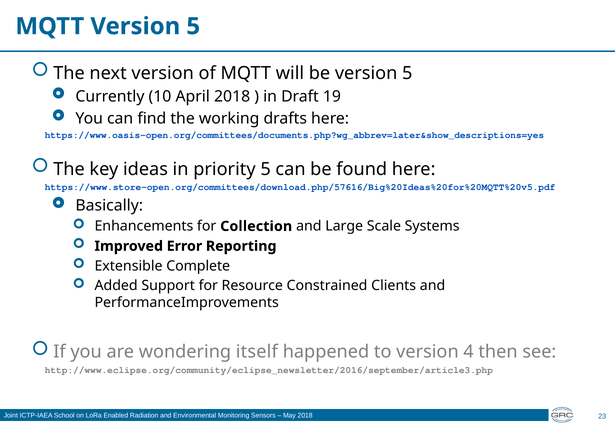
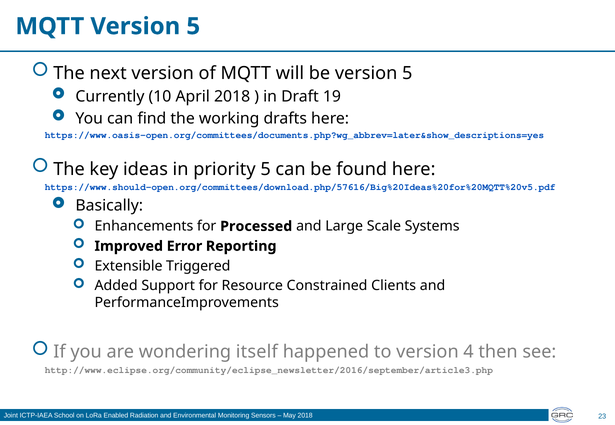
https://www.store-open.org/committees/download.php/57616/Big%20Ideas%20for%20MQTT%20v5.pdf: https://www.store-open.org/committees/download.php/57616/Big%20Ideas%20for%20MQTT%20v5.pdf -> https://www.should-open.org/committees/download.php/57616/Big%20Ideas%20for%20MQTT%20v5.pdf
Collection: Collection -> Processed
Complete: Complete -> Triggered
